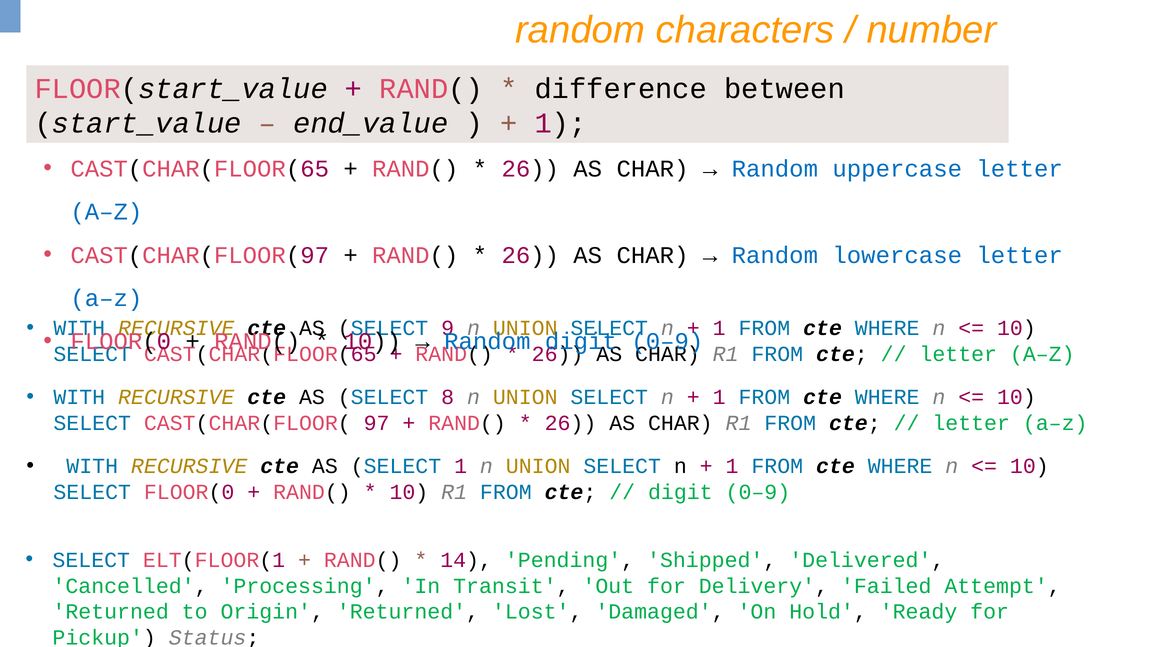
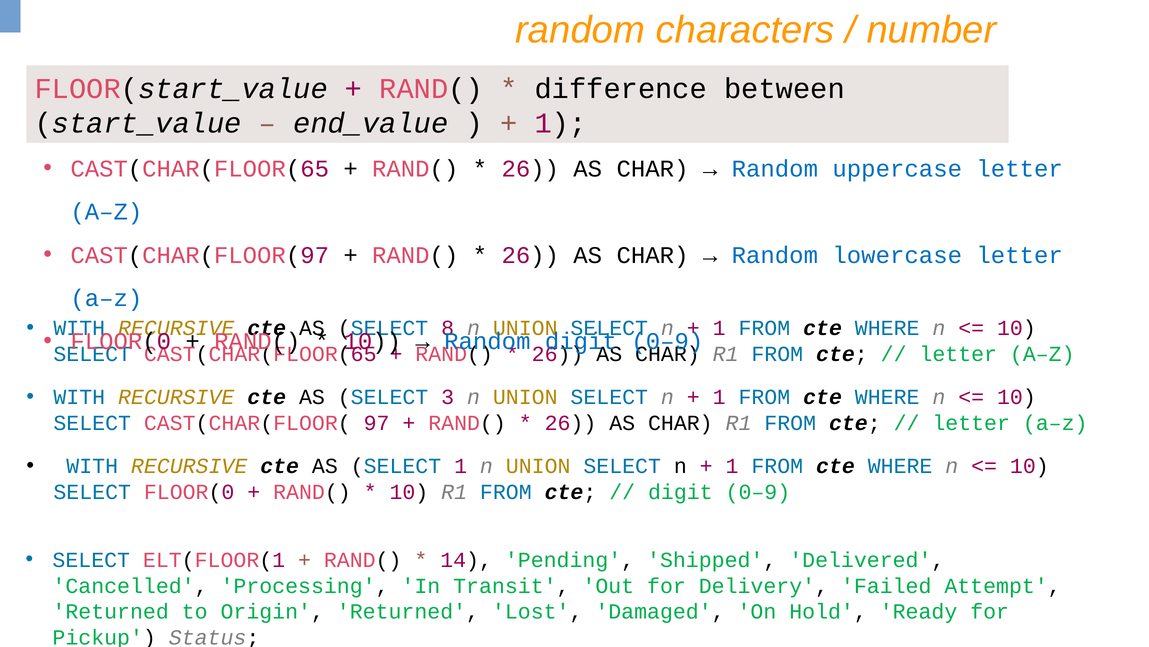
9: 9 -> 8
8: 8 -> 3
